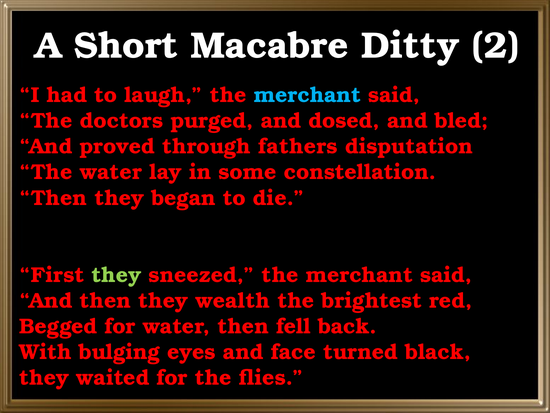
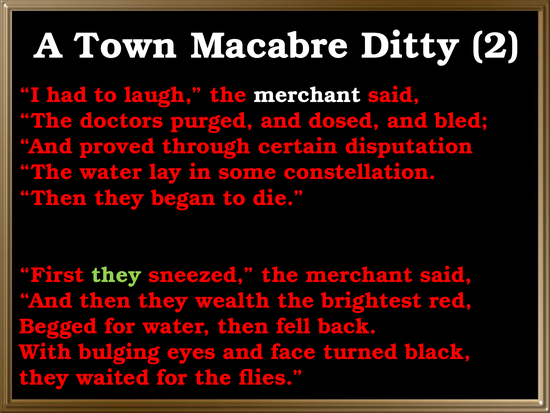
Short: Short -> Town
merchant at (307, 95) colour: light blue -> white
fathers: fathers -> certain
